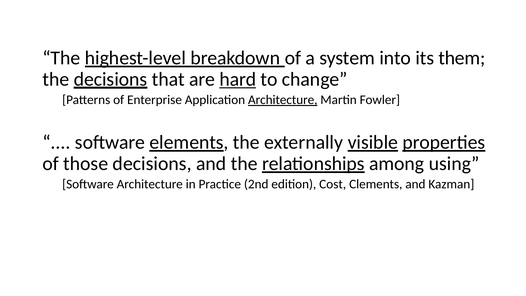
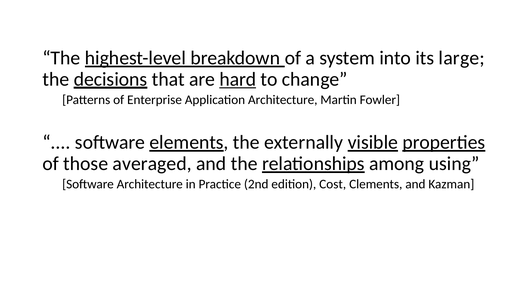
them: them -> large
Architecture at (283, 100) underline: present -> none
those decisions: decisions -> averaged
